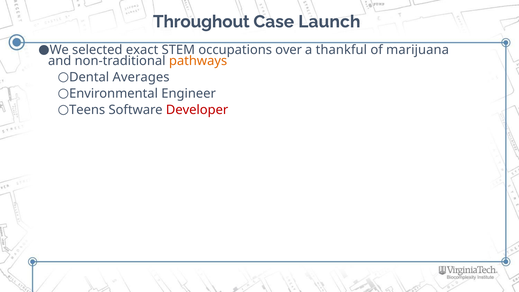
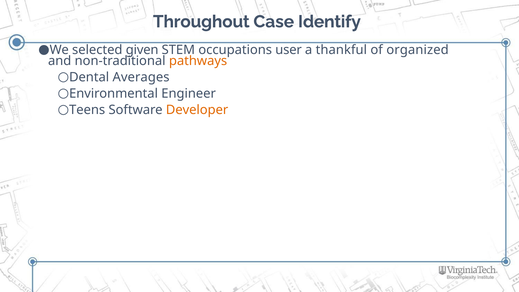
Launch: Launch -> Identify
exact: exact -> given
over: over -> user
marijuana: marijuana -> organized
Developer colour: red -> orange
